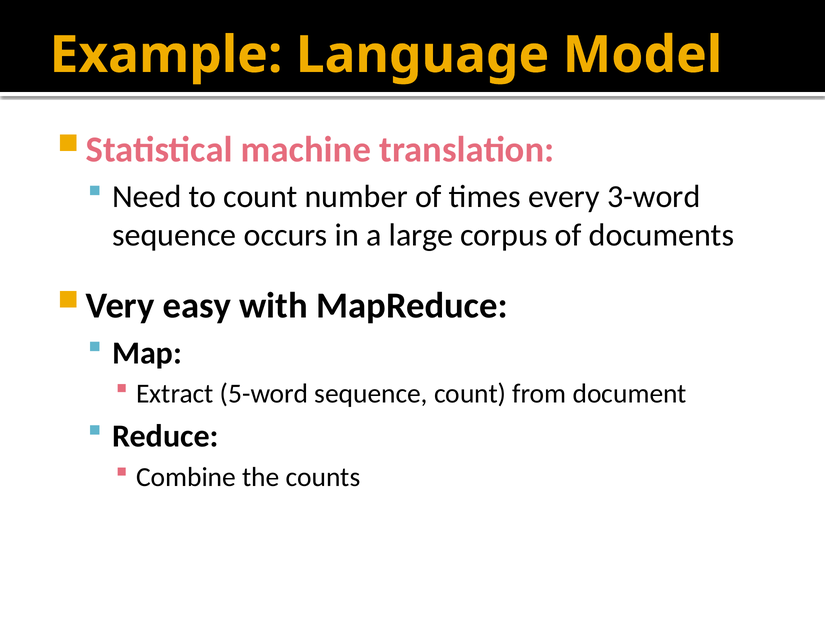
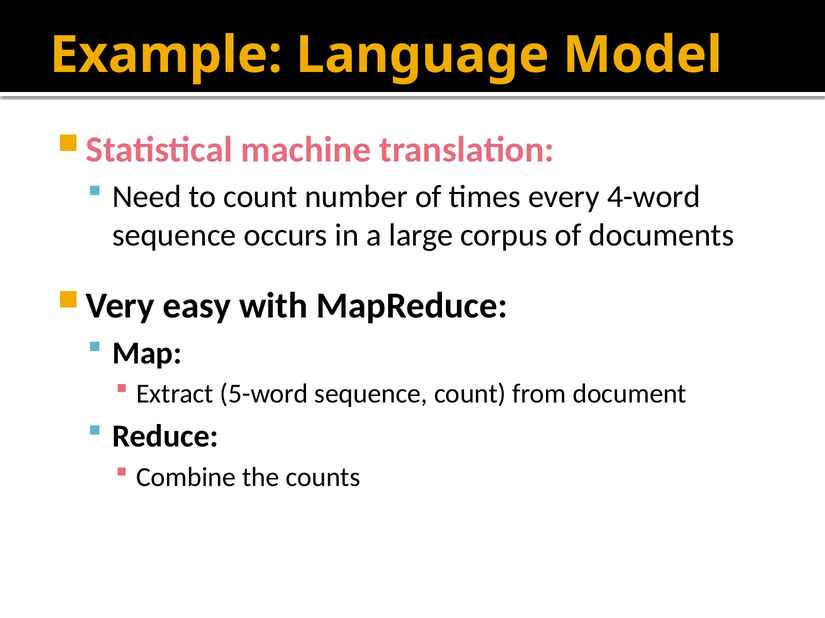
3-word: 3-word -> 4-word
